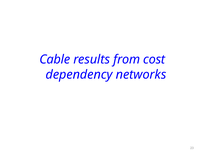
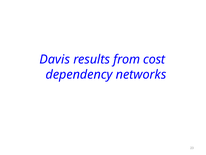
Cable: Cable -> Davis
